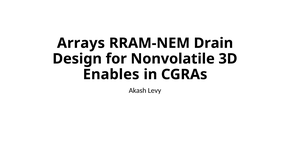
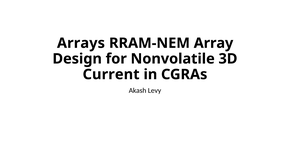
Drain: Drain -> Array
Enables: Enables -> Current
